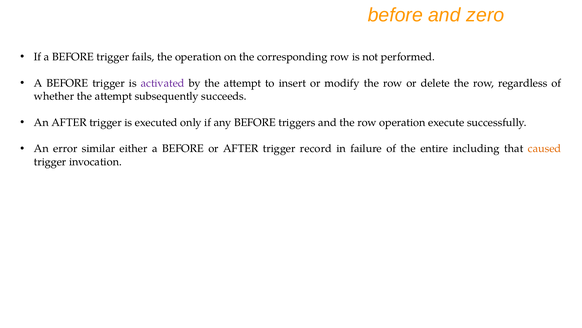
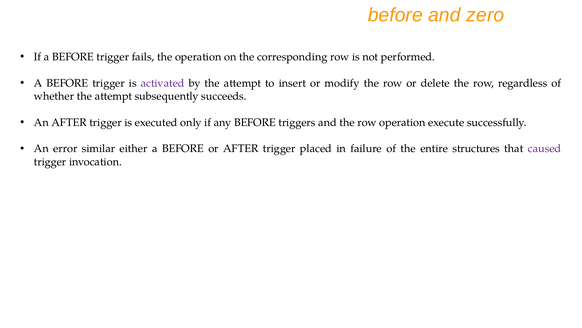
record: record -> placed
including: including -> structures
caused colour: orange -> purple
